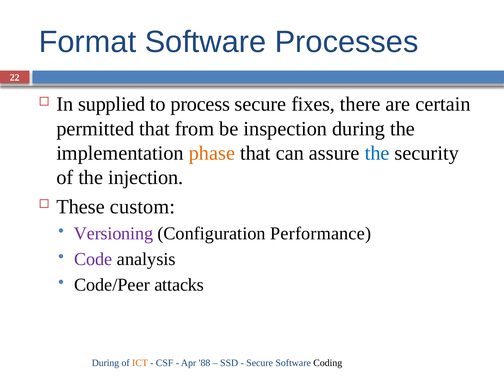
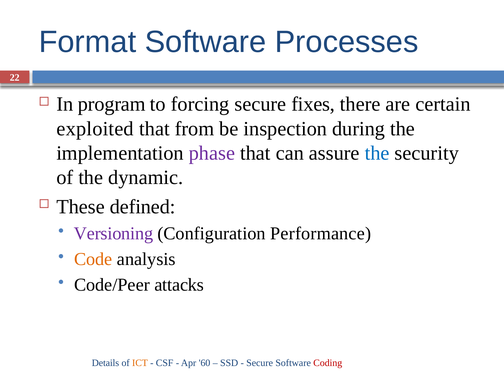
supplied: supplied -> program
process: process -> forcing
permitted: permitted -> exploited
phase colour: orange -> purple
injection: injection -> dynamic
custom: custom -> defined
Code colour: purple -> orange
During at (105, 363): During -> Details
88: 88 -> 60
Coding colour: black -> red
